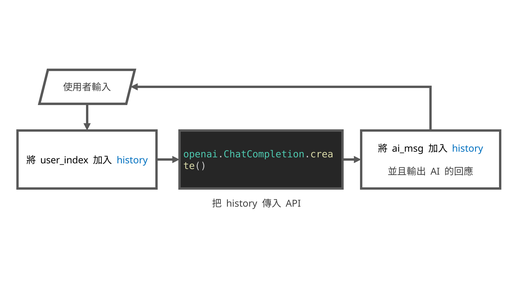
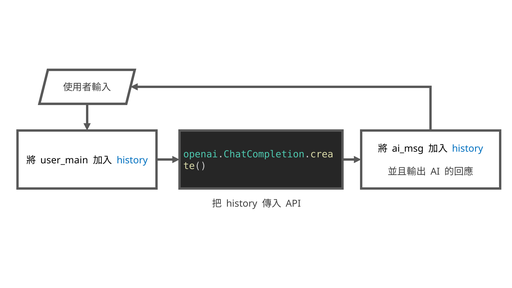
user_index: user_index -> user_main
